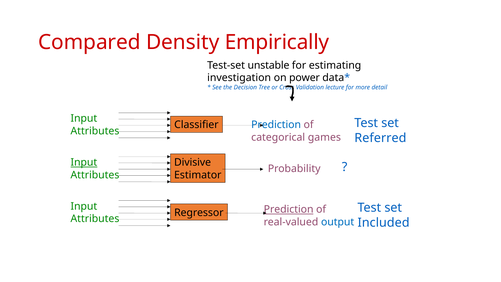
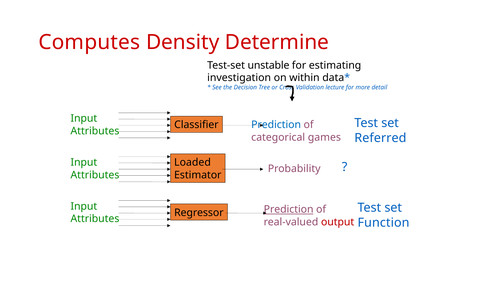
Compared: Compared -> Computes
Empirically: Empirically -> Determine
power: power -> within
Input at (84, 162) underline: present -> none
Divisive: Divisive -> Loaded
output colour: blue -> red
Included: Included -> Function
